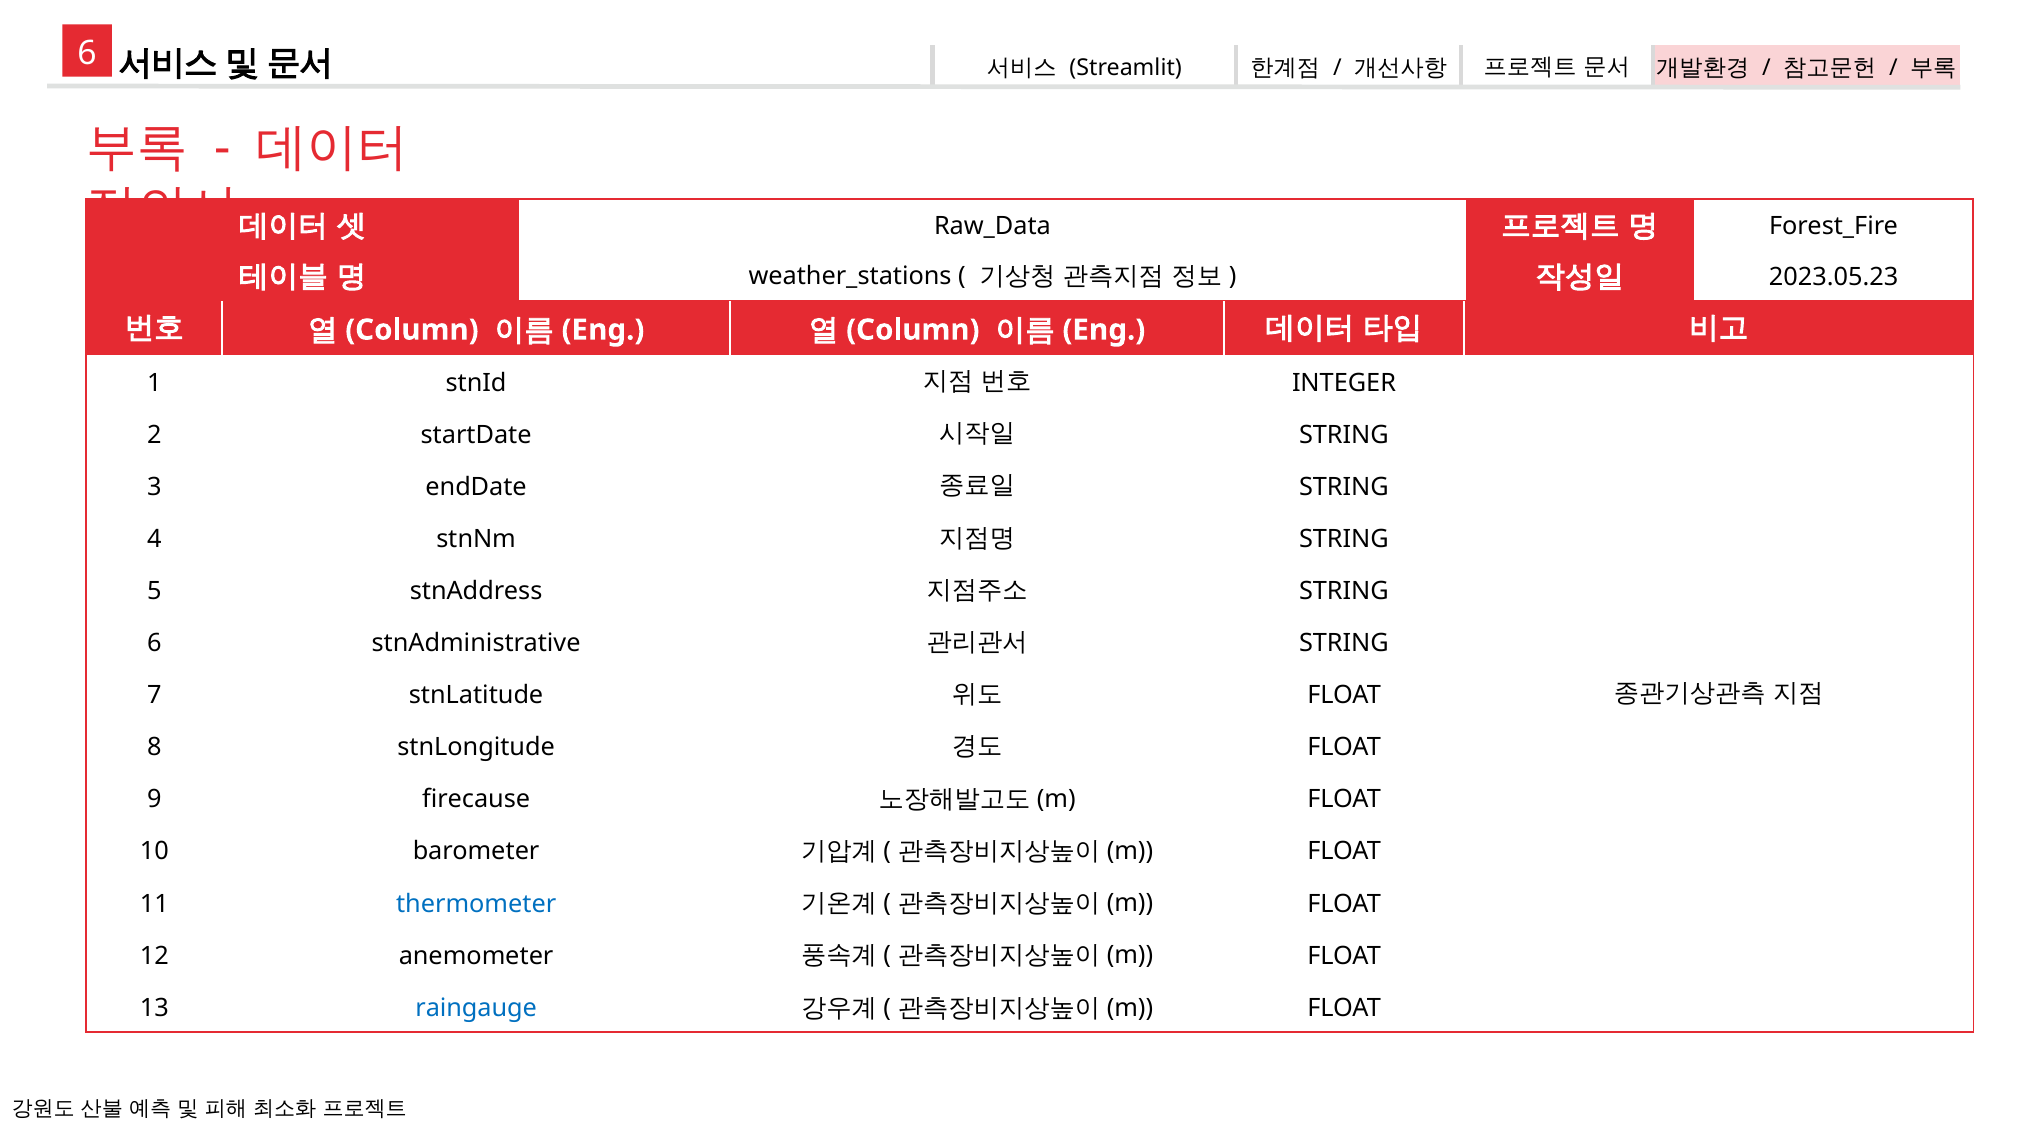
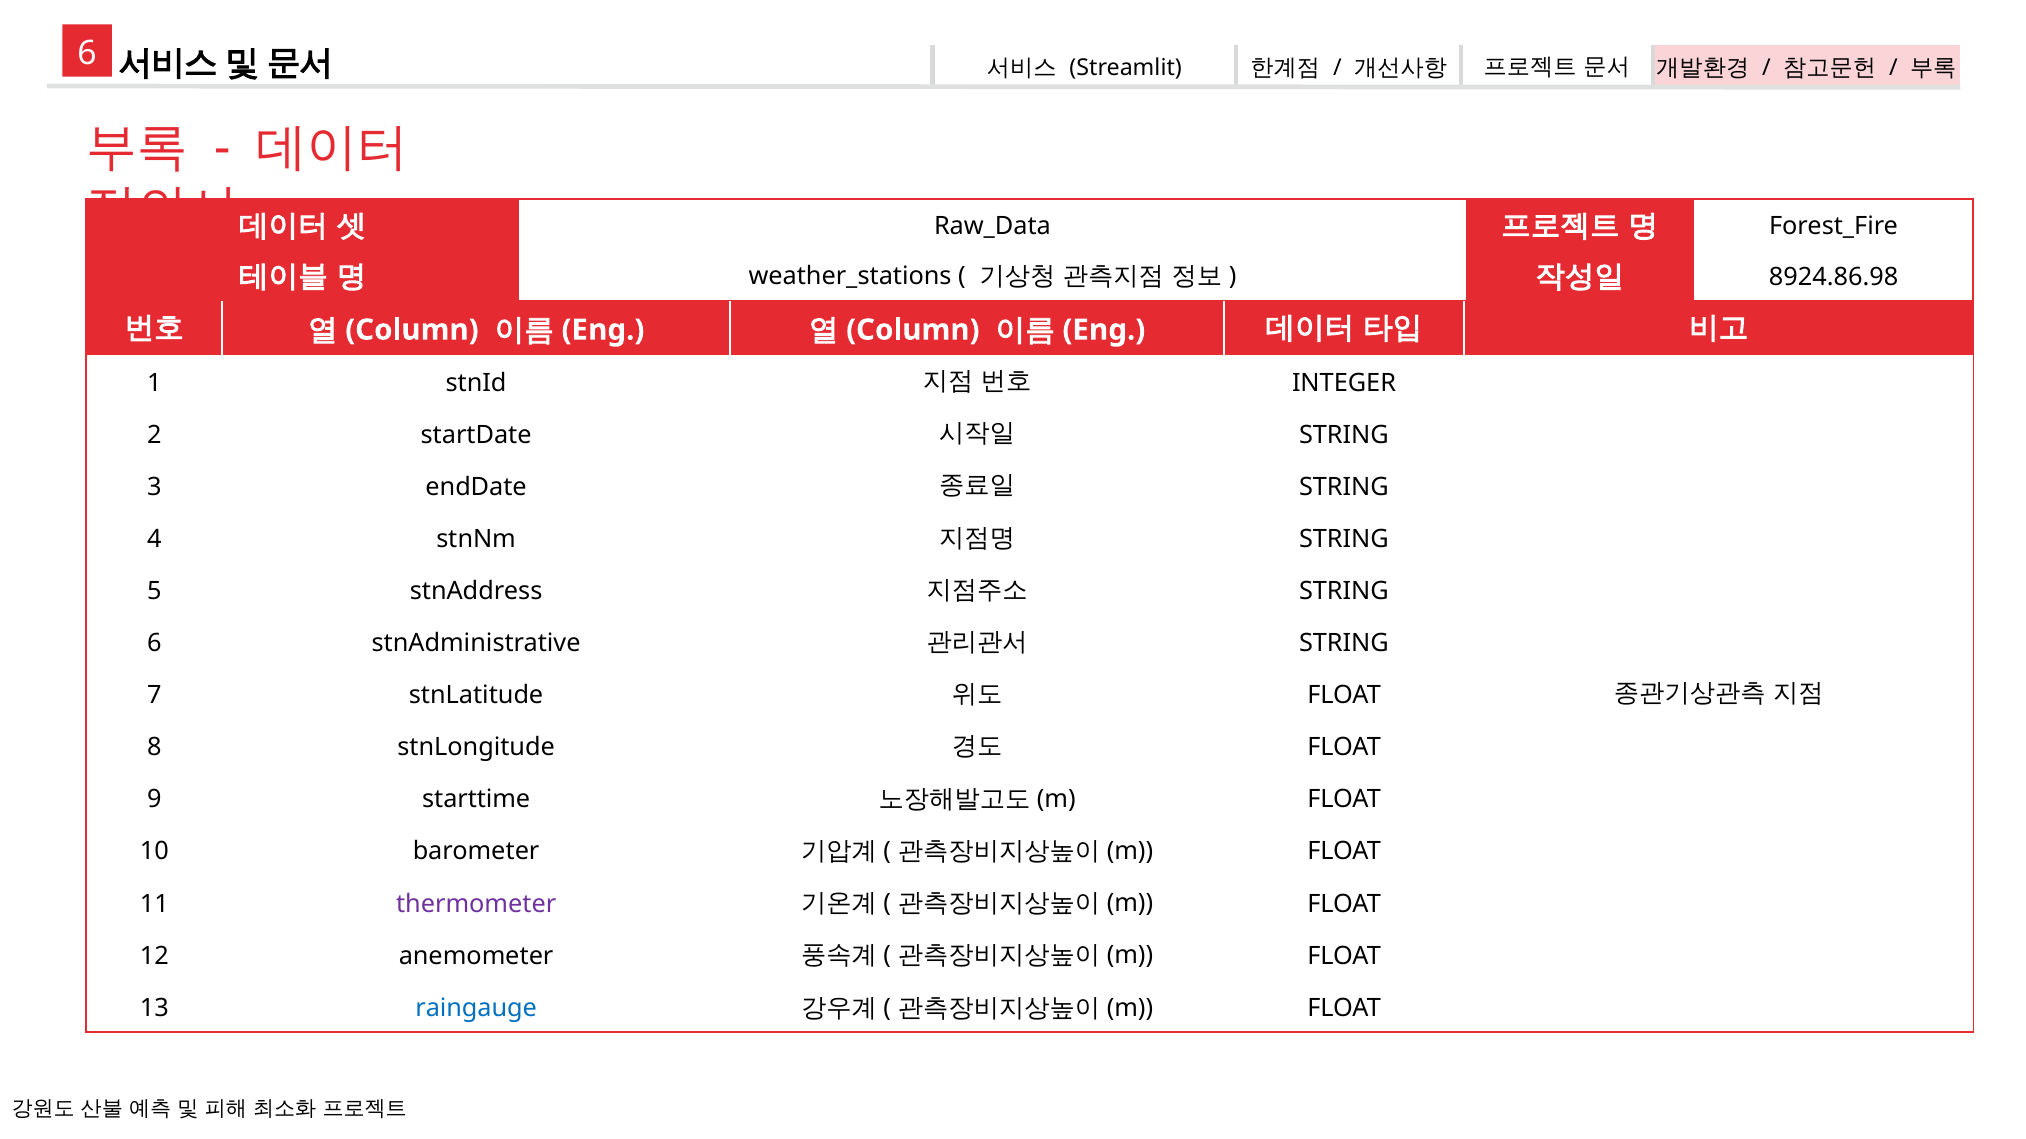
2023.05.23: 2023.05.23 -> 8924.86.98
firecause: firecause -> starttime
thermometer colour: blue -> purple
